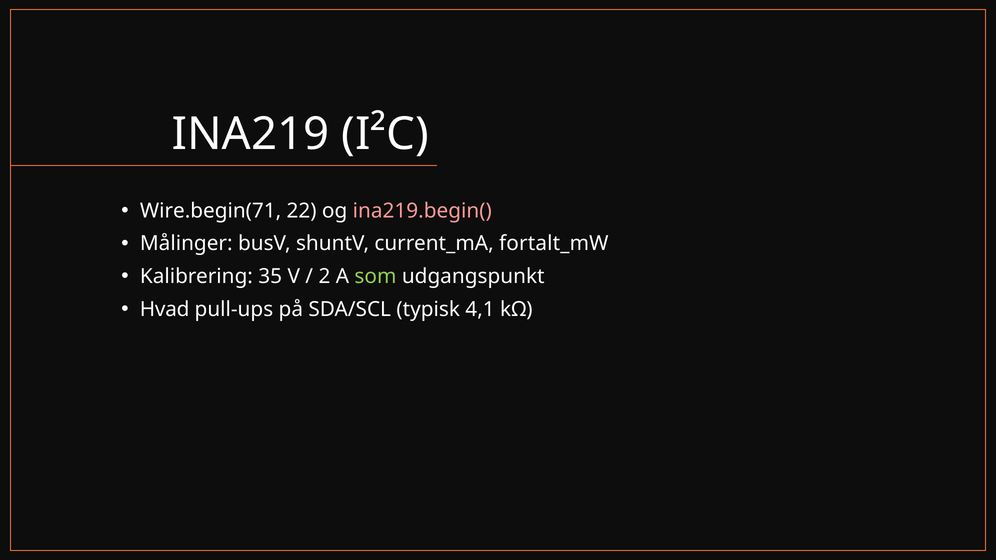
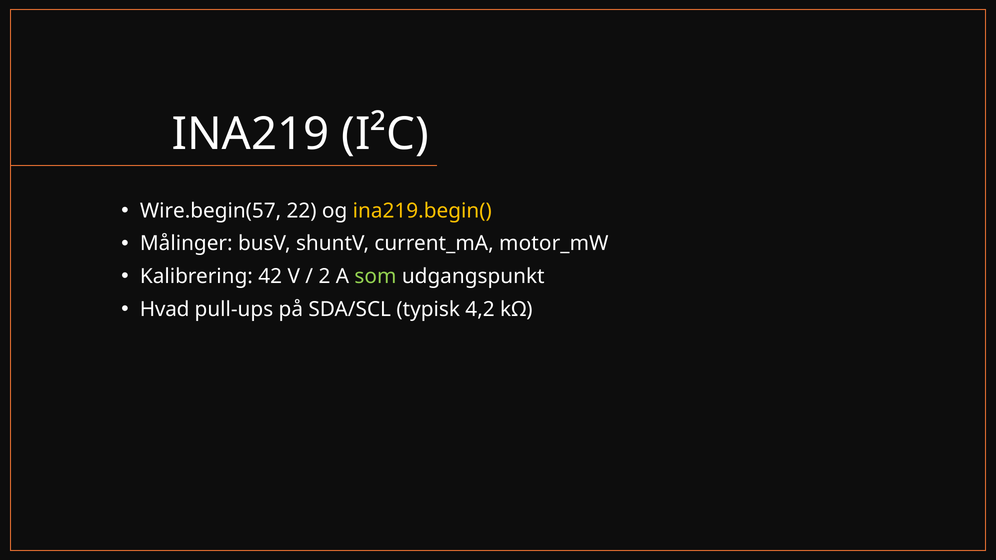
Wire.begin(71: Wire.begin(71 -> Wire.begin(57
ina219.begin( colour: pink -> yellow
fortalt_mW: fortalt_mW -> motor_mW
35: 35 -> 42
4,1: 4,1 -> 4,2
